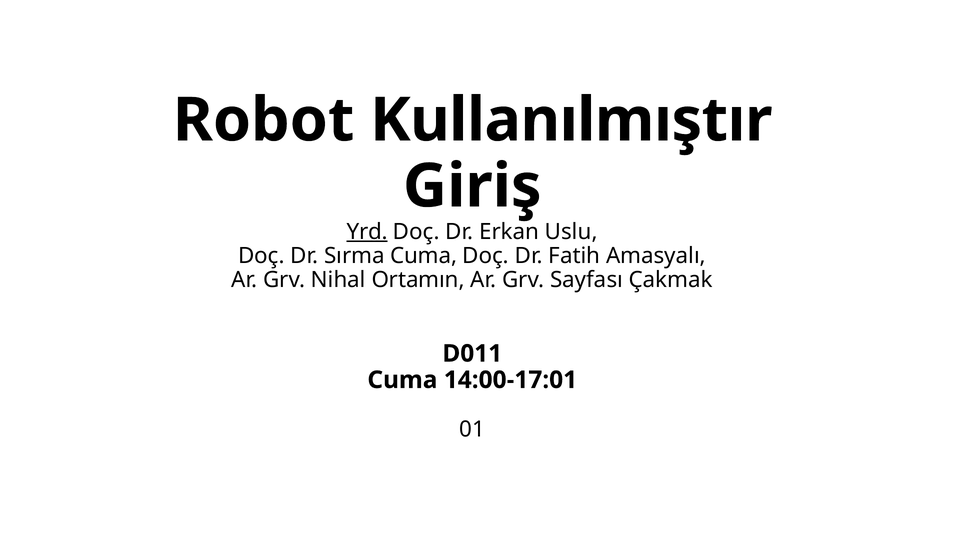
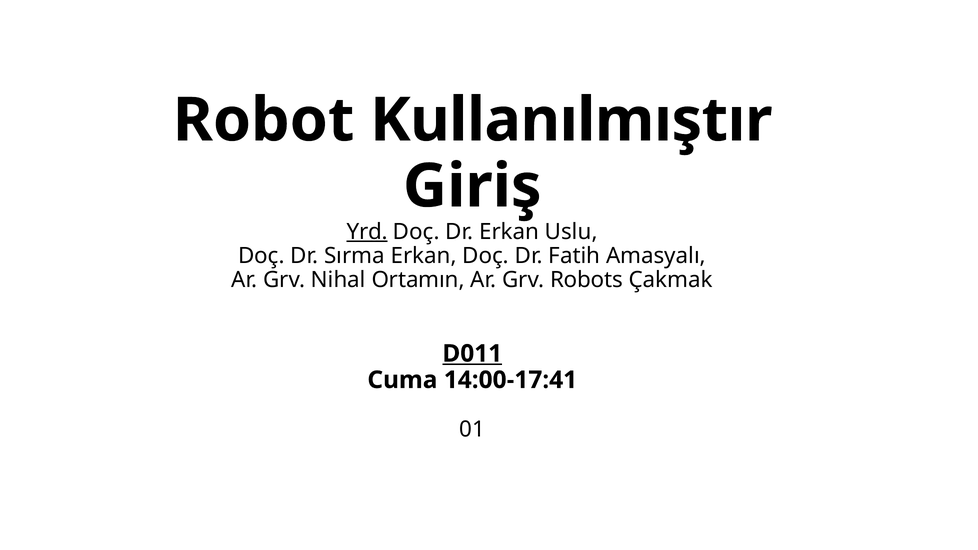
Sırma Cuma: Cuma -> Erkan
Sayfası: Sayfası -> Robots
D011 underline: none -> present
14:00-17:01: 14:00-17:01 -> 14:00-17:41
